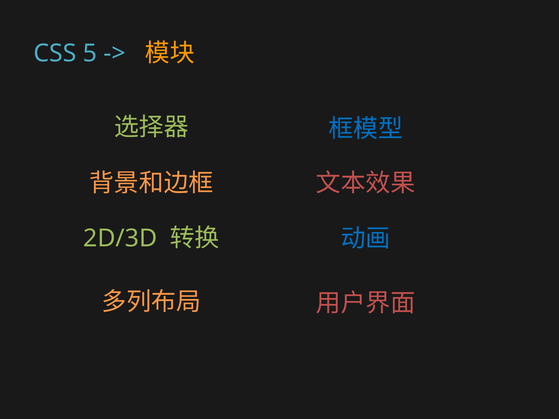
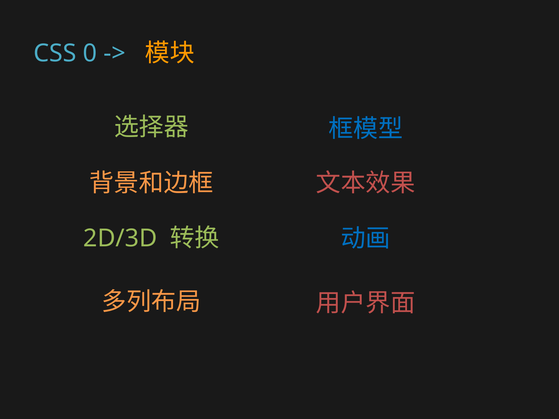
5: 5 -> 0
